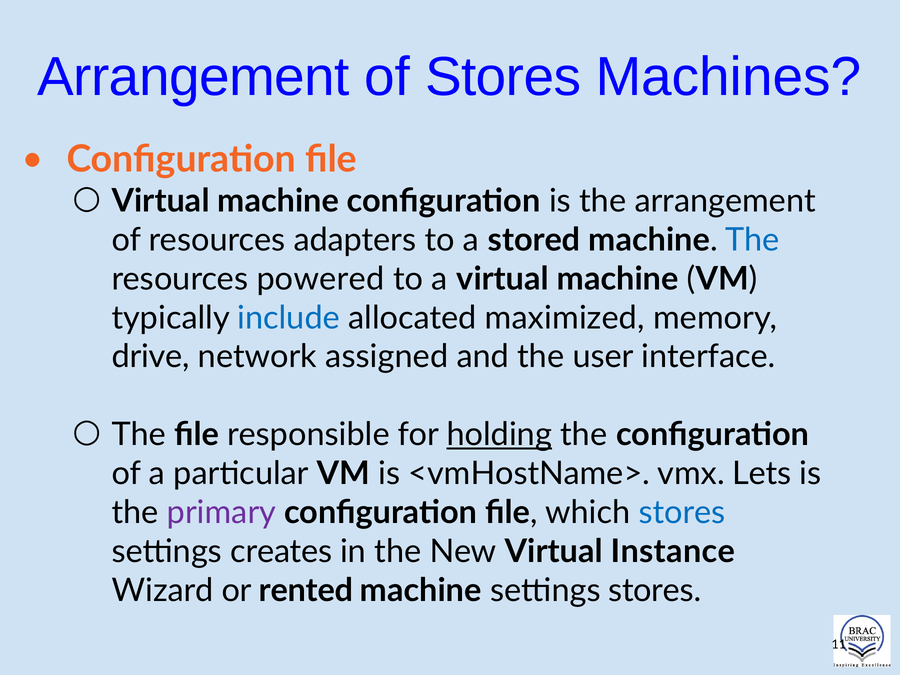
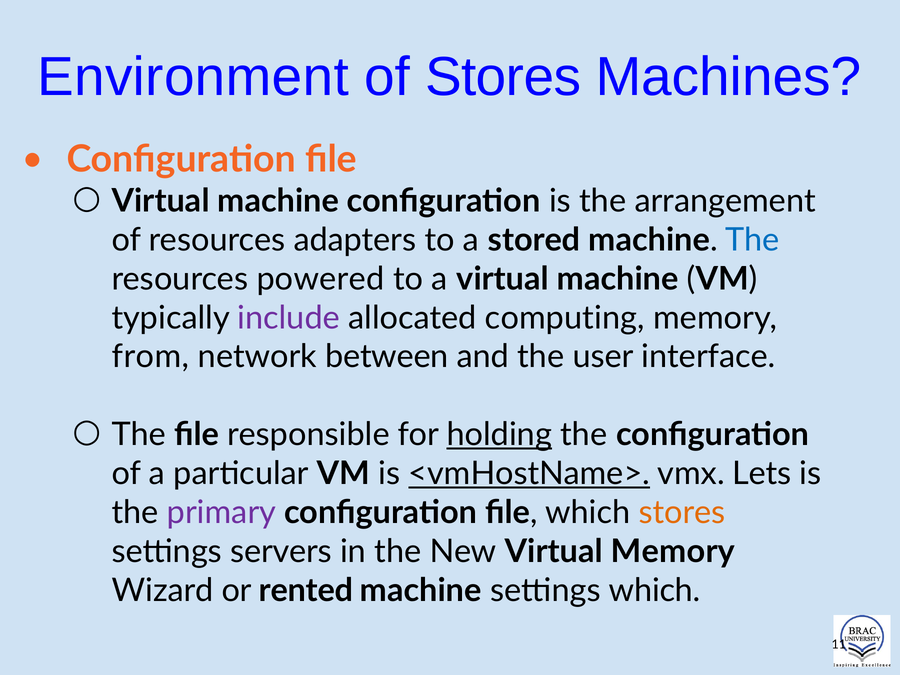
Arrangement at (194, 77): Arrangement -> Environment
include colour: blue -> purple
maximized: maximized -> computing
drive: drive -> from
assigned: assigned -> between
<vmHostName> underline: none -> present
stores at (682, 513) colour: blue -> orange
creates: creates -> servers
Virtual Instance: Instance -> Memory
settings stores: stores -> which
